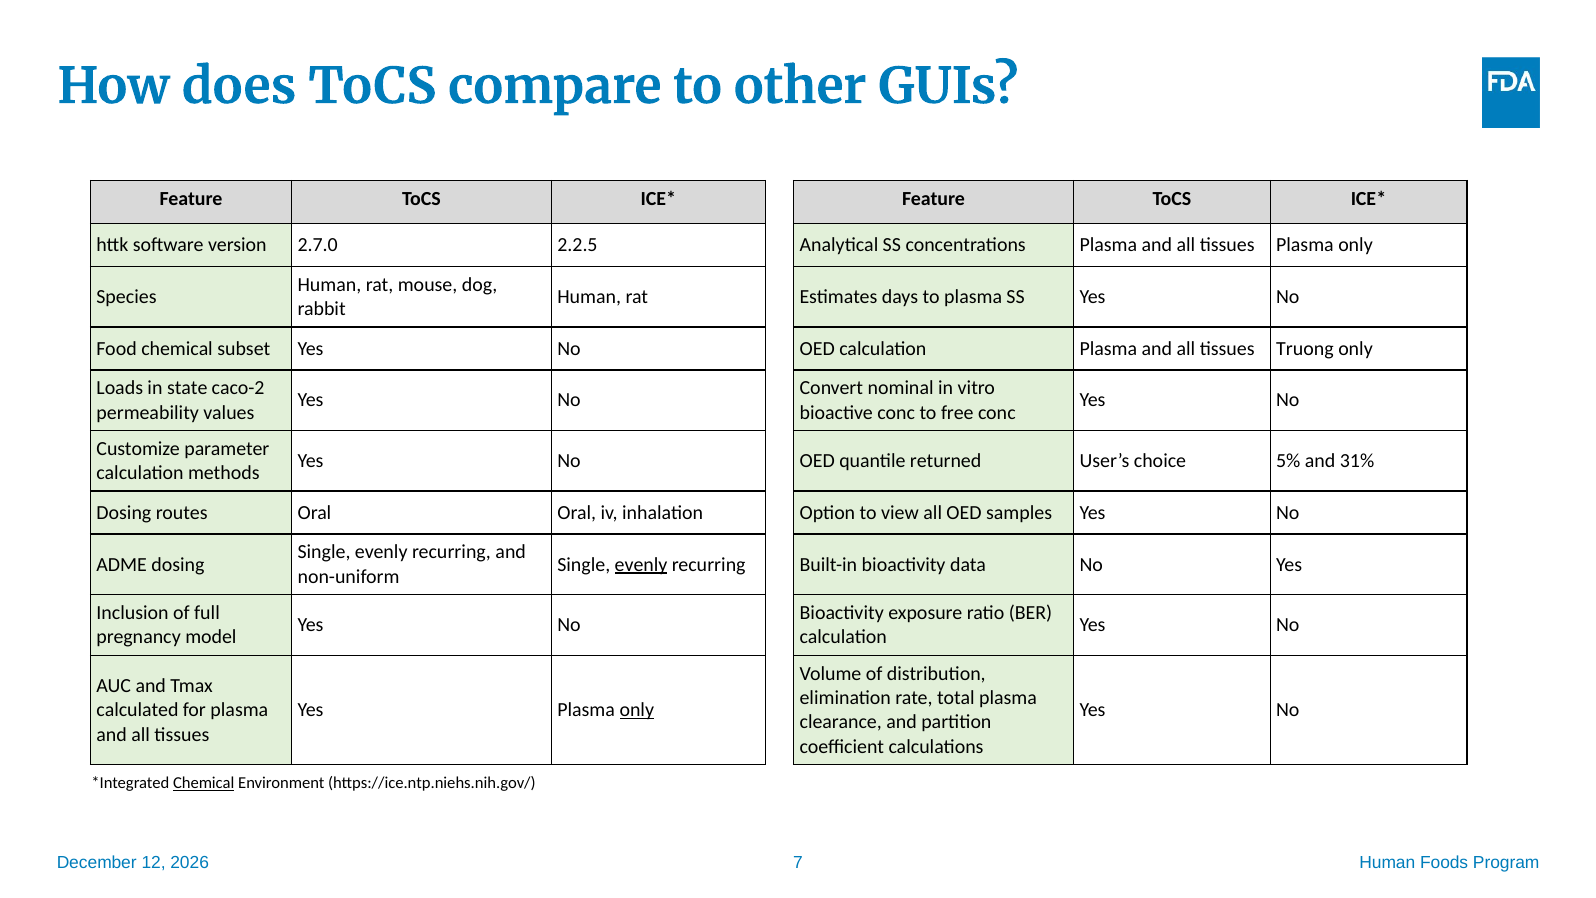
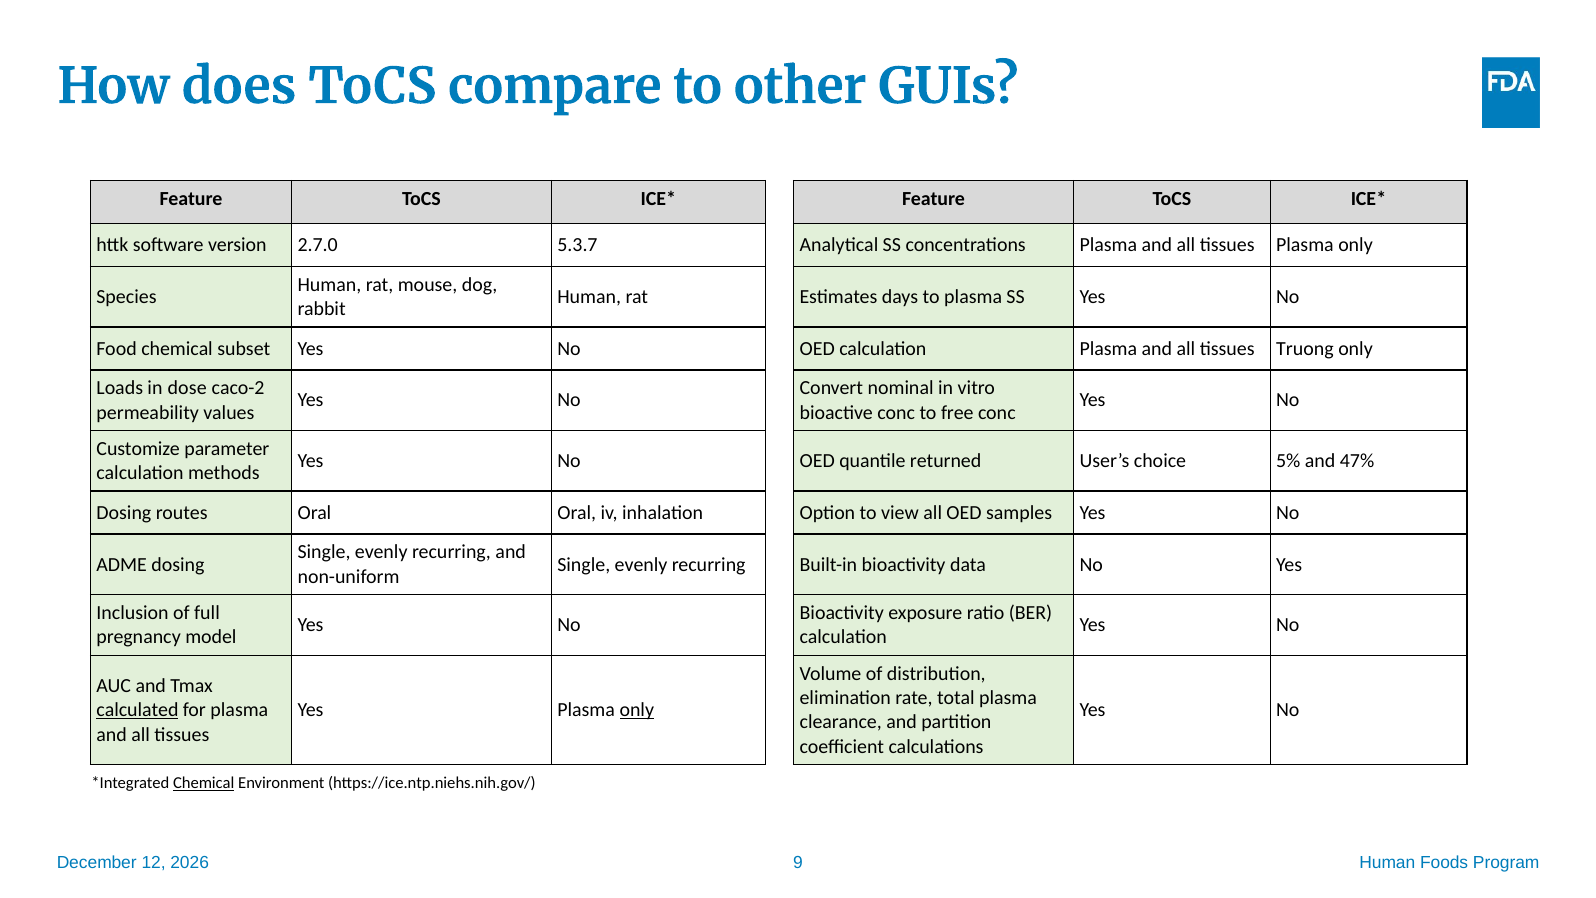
2.2.5: 2.2.5 -> 5.3.7
state: state -> dose
31%: 31% -> 47%
evenly at (641, 564) underline: present -> none
calculated underline: none -> present
7: 7 -> 9
